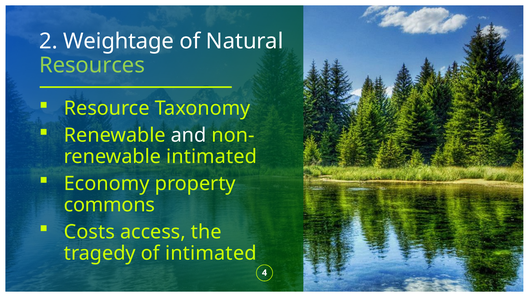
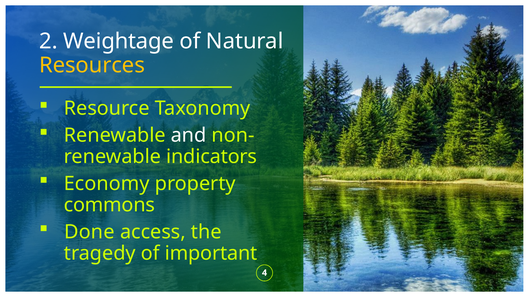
Resources colour: light green -> yellow
renewable intimated: intimated -> indicators
Costs: Costs -> Done
of intimated: intimated -> important
